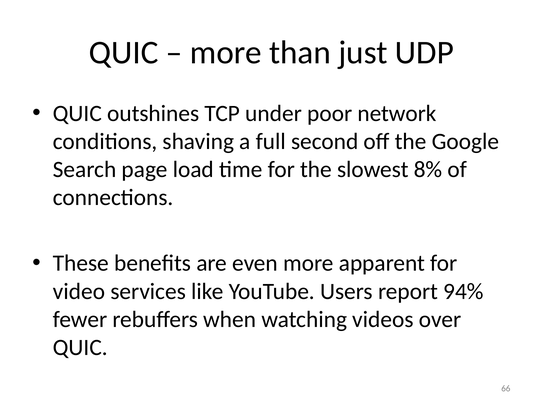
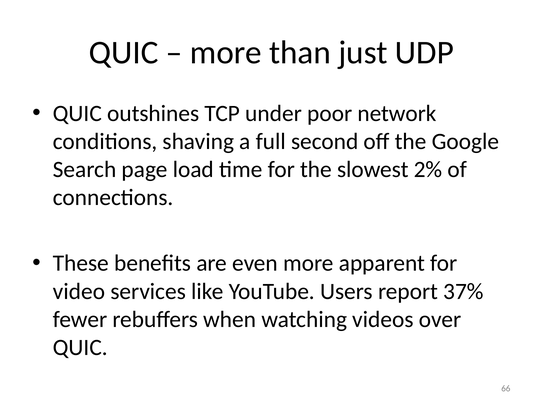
8%: 8% -> 2%
94%: 94% -> 37%
